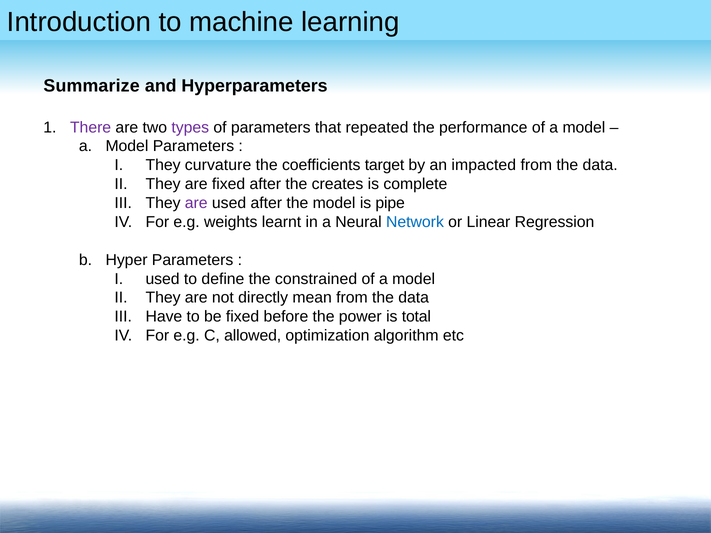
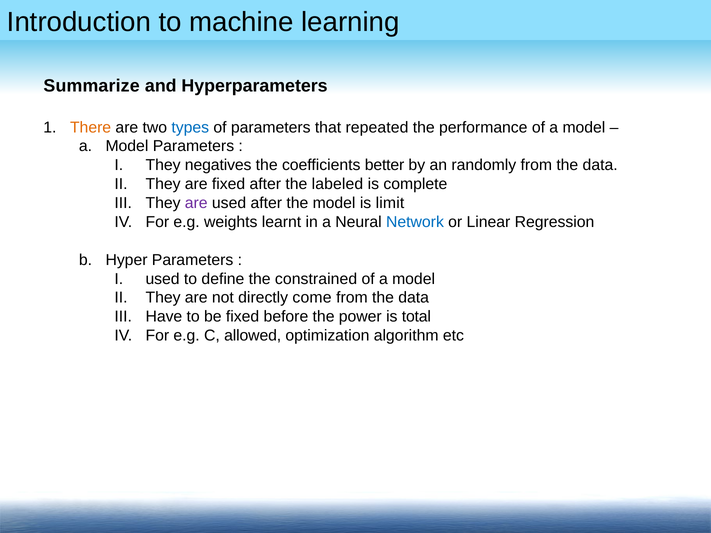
There colour: purple -> orange
types colour: purple -> blue
curvature: curvature -> negatives
target: target -> better
impacted: impacted -> randomly
creates: creates -> labeled
pipe: pipe -> limit
mean: mean -> come
